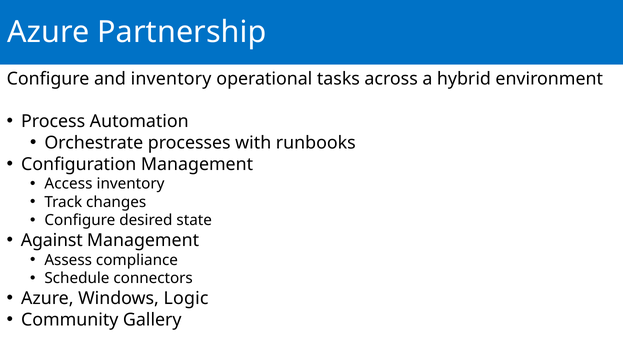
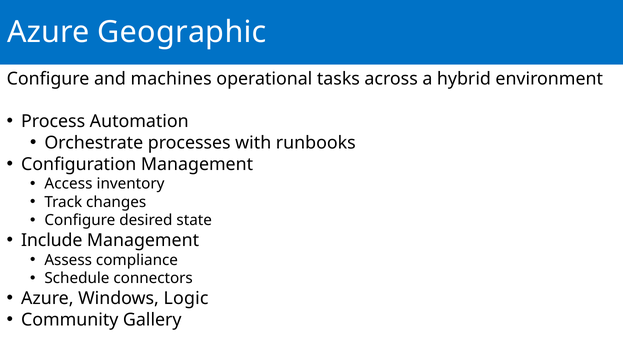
Partnership: Partnership -> Geographic
and inventory: inventory -> machines
Against: Against -> Include
